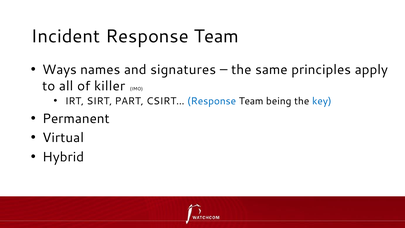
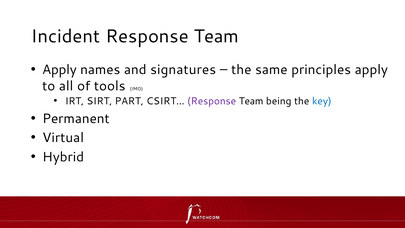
Ways at (59, 70): Ways -> Apply
killer: killer -> tools
Response at (212, 101) colour: blue -> purple
